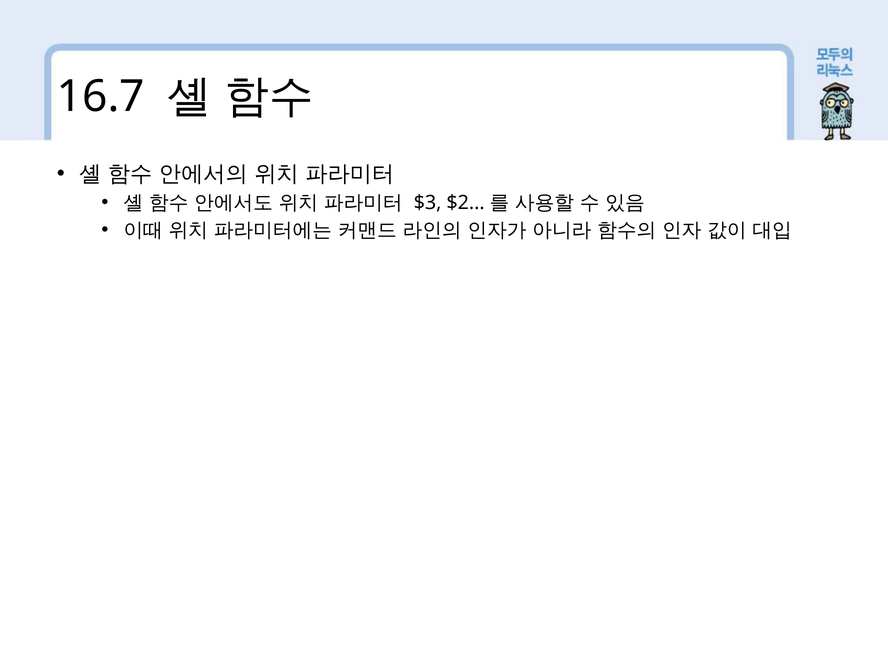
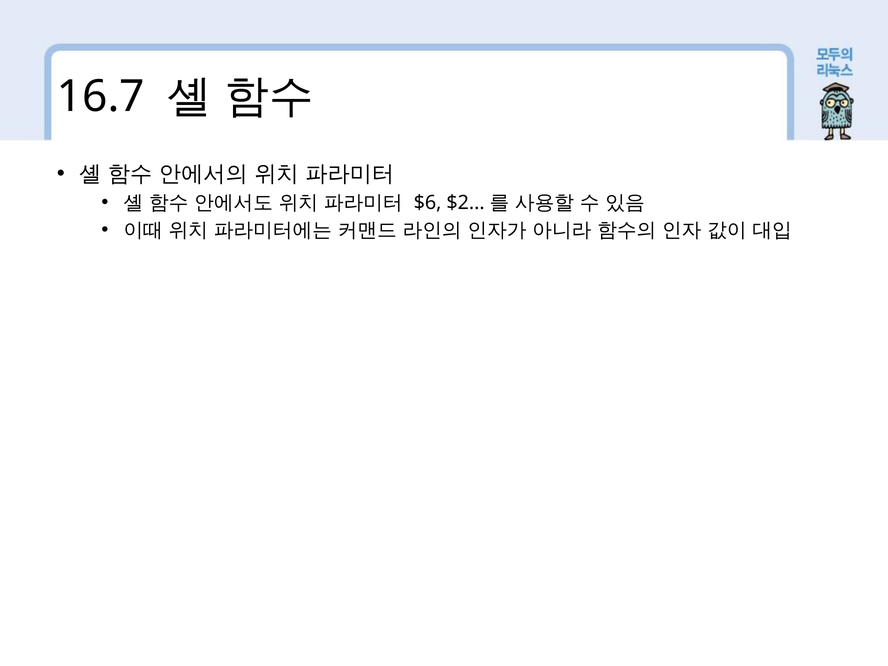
$3: $3 -> $6
